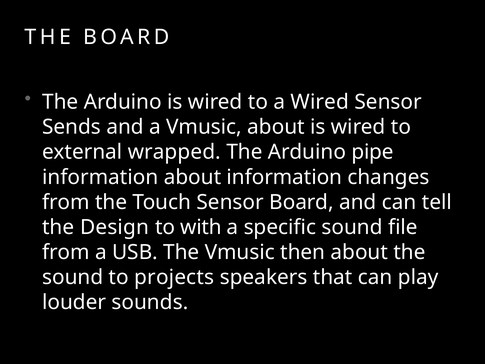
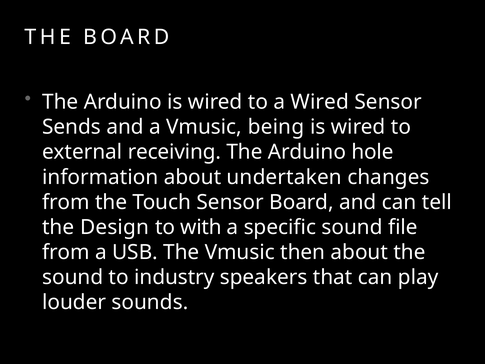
Vmusic about: about -> being
wrapped: wrapped -> receiving
pipe: pipe -> hole
about information: information -> undertaken
projects: projects -> industry
